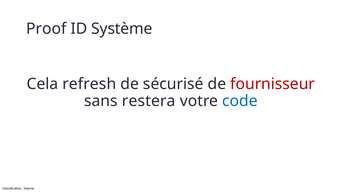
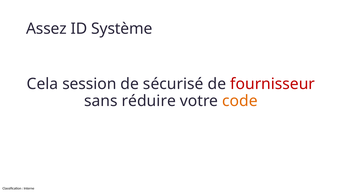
Proof: Proof -> Assez
refresh: refresh -> session
restera: restera -> réduire
code colour: blue -> orange
